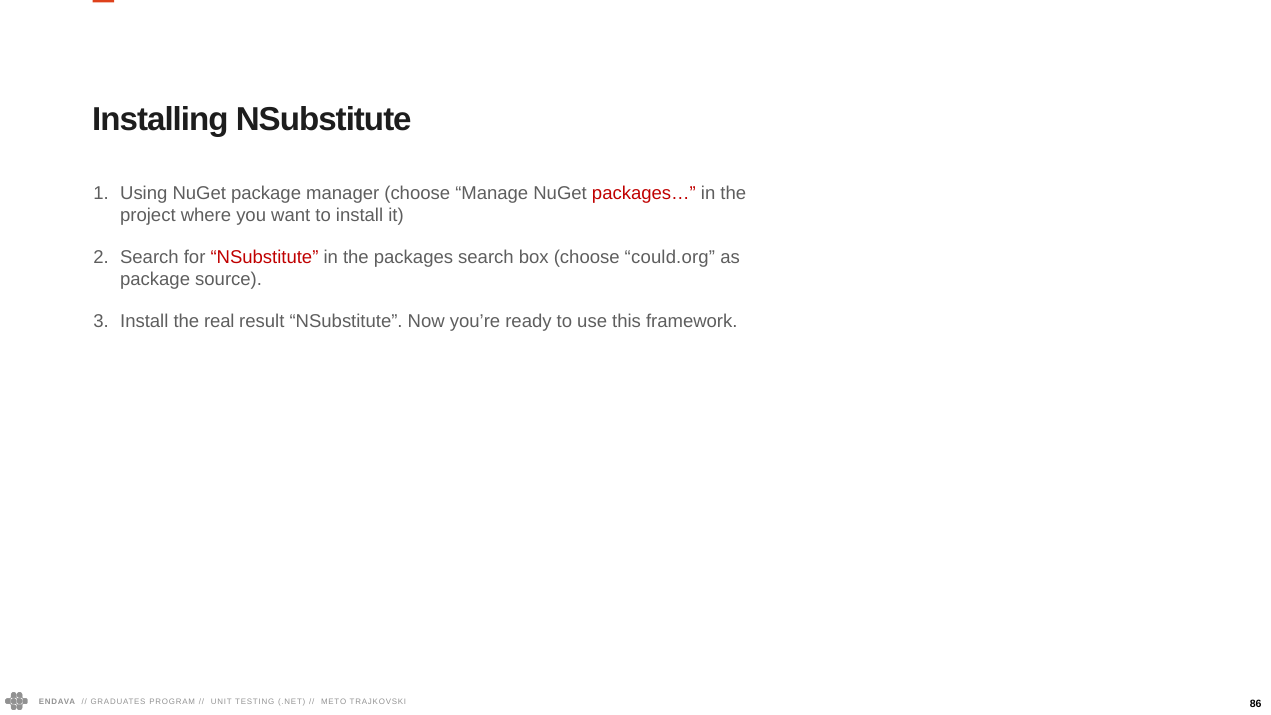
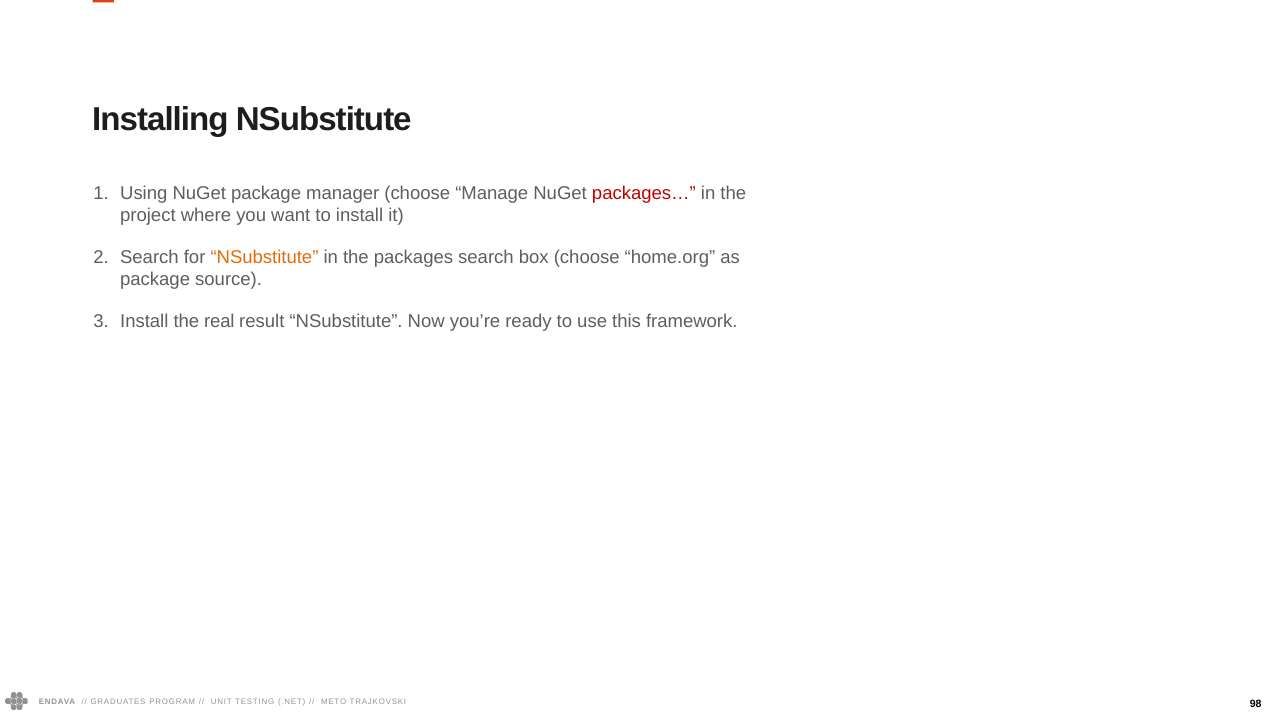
NSubstitute at (265, 257) colour: red -> orange
could.org: could.org -> home.org
86: 86 -> 98
